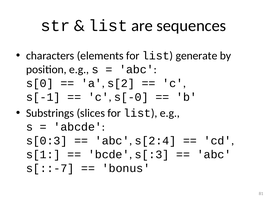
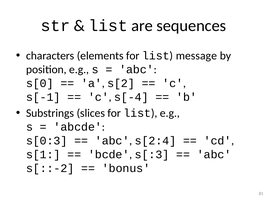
generate: generate -> message
s[-0: s[-0 -> s[-4
s[::-7: s[::-7 -> s[::-2
